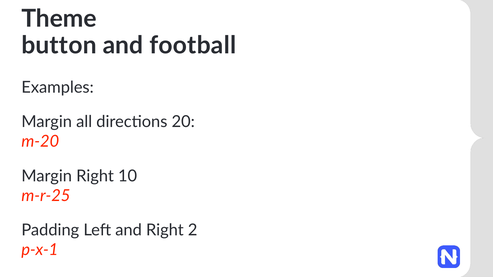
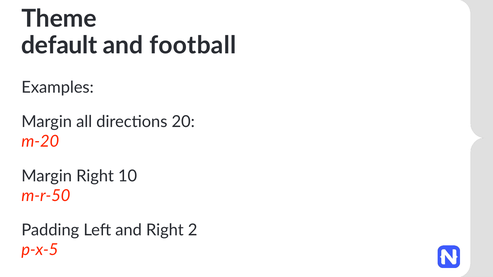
button: button -> default
m-r-25: m-r-25 -> m-r-50
p-x-1: p-x-1 -> p-x-5
